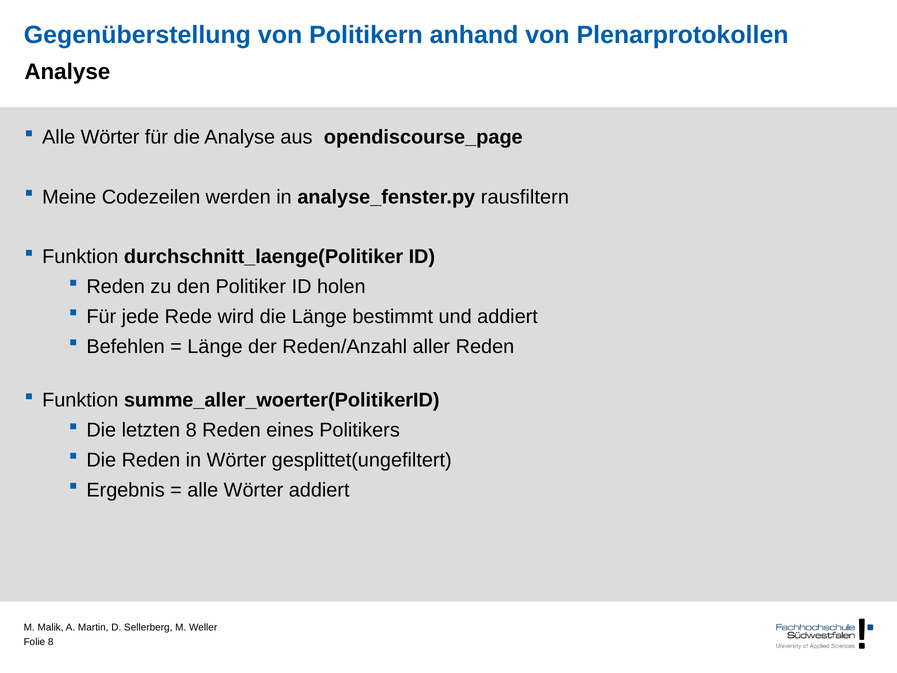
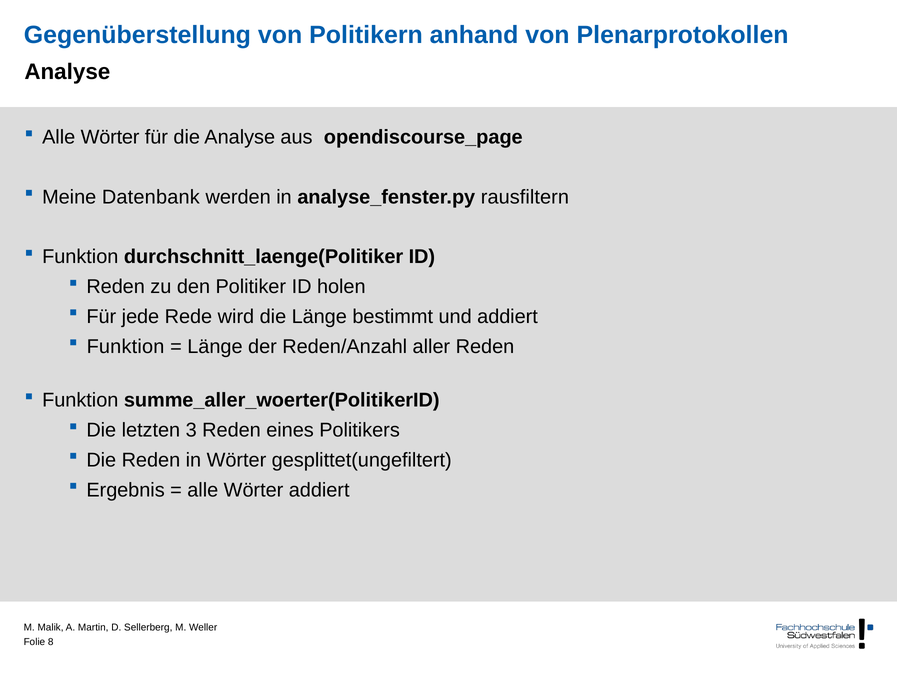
Codezeilen: Codezeilen -> Datenbank
Befehlen at (126, 346): Befehlen -> Funktion
letzten 8: 8 -> 3
